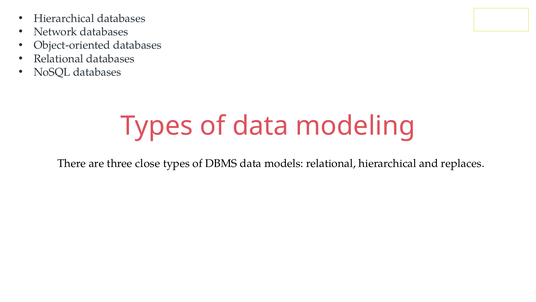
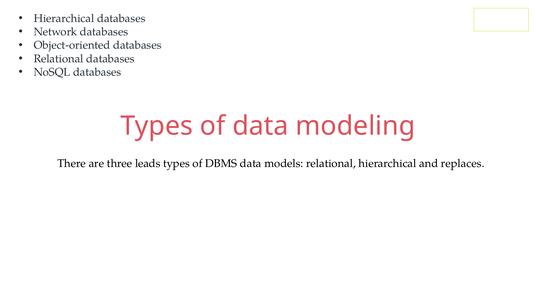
close: close -> leads
